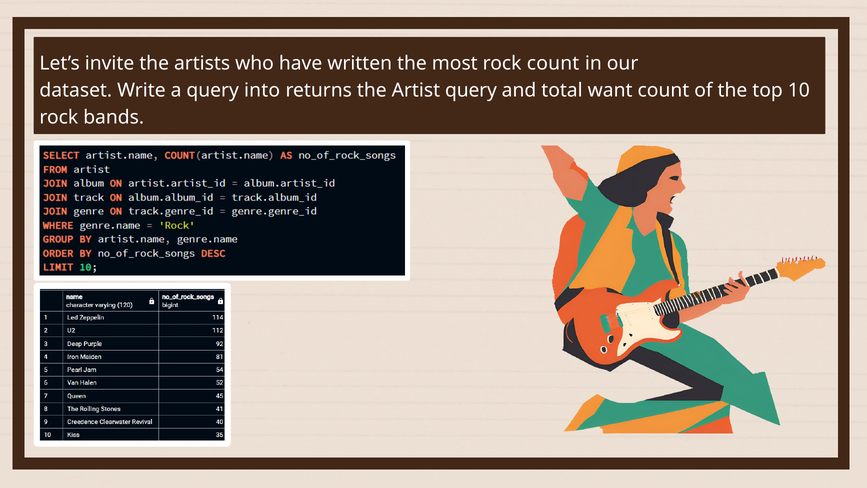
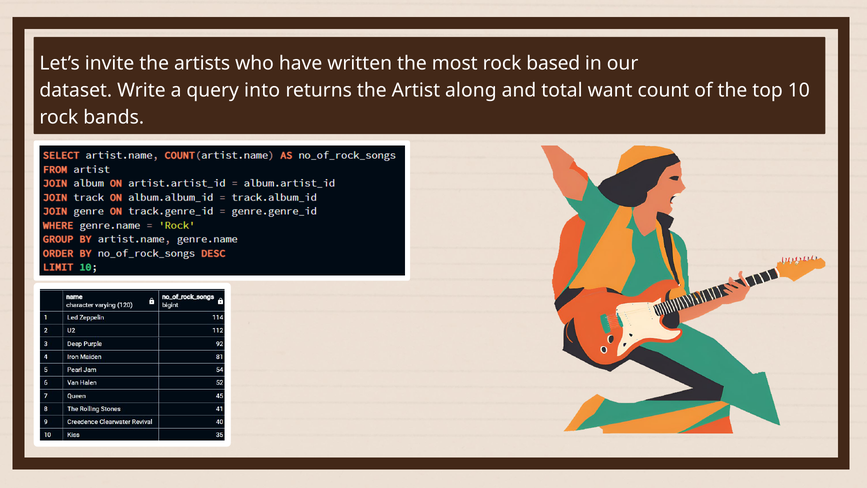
rock count: count -> based
Artist query: query -> along
